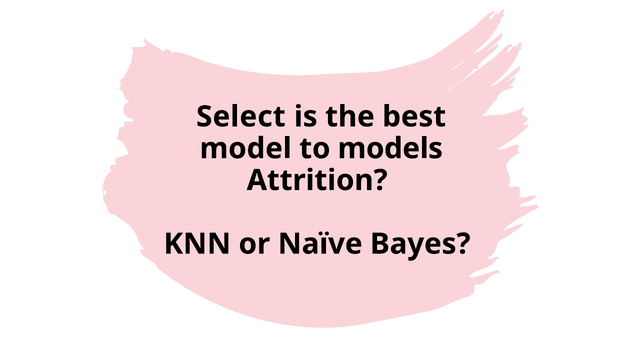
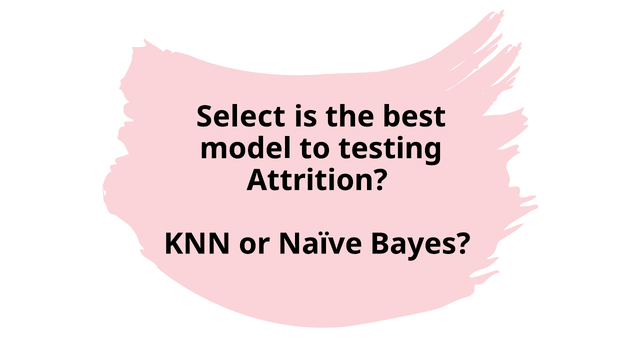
models: models -> testing
